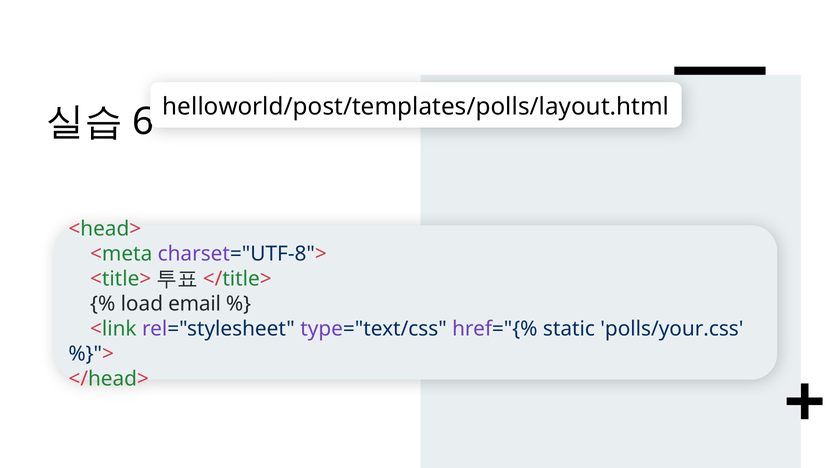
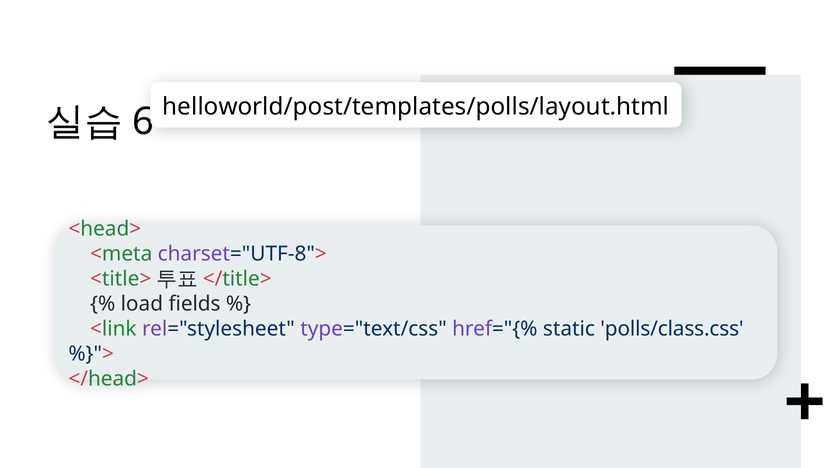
email: email -> fields
polls/your.css: polls/your.css -> polls/class.css
